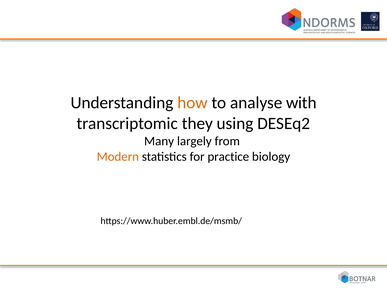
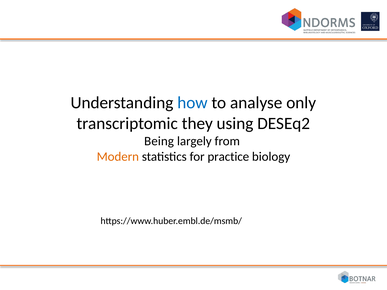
how colour: orange -> blue
with: with -> only
Many: Many -> Being
